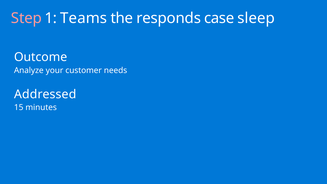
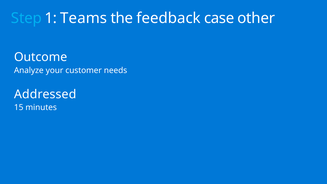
Step colour: pink -> light blue
responds: responds -> feedback
sleep: sleep -> other
